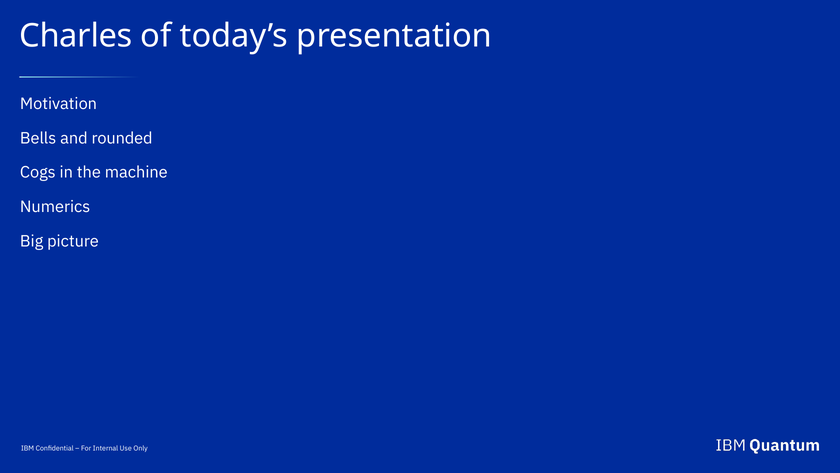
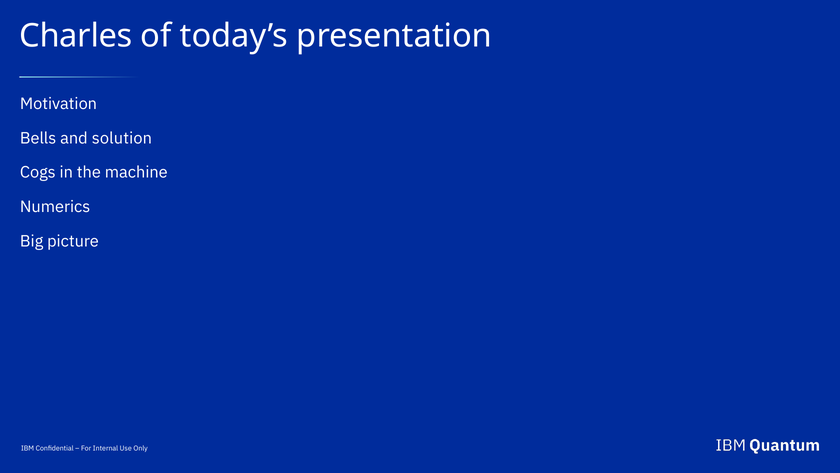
rounded: rounded -> solution
